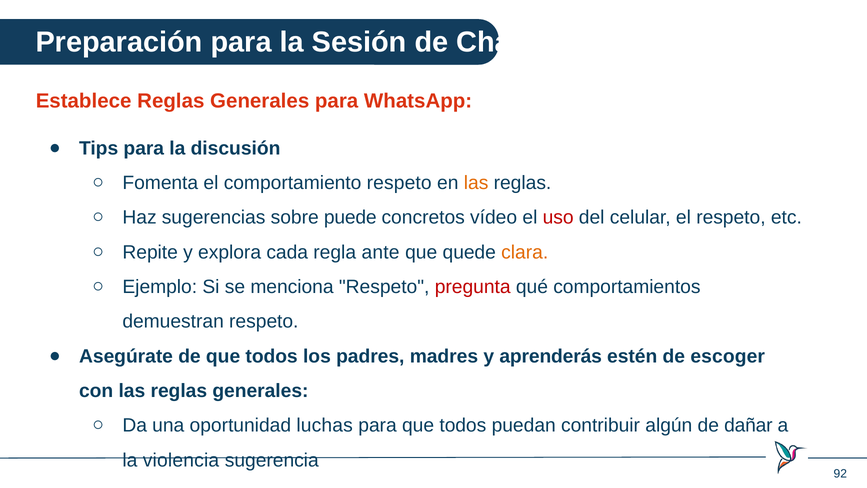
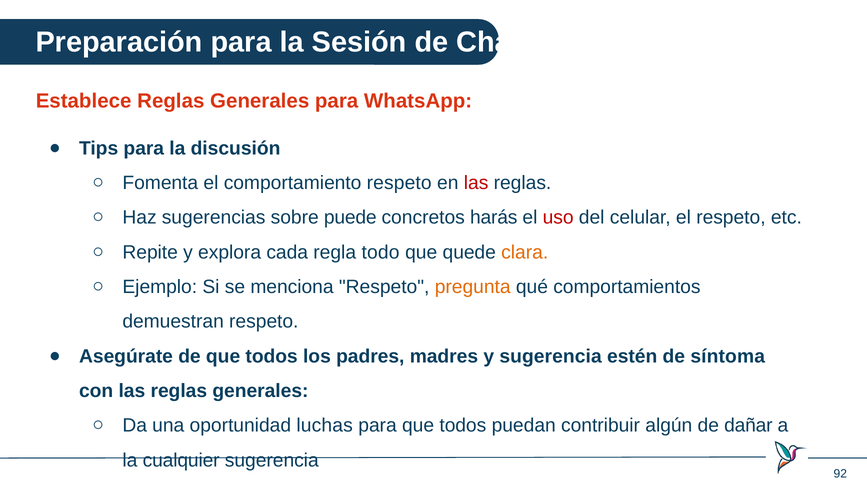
las at (476, 183) colour: orange -> red
vídeo: vídeo -> harás
ante: ante -> todo
pregunta colour: red -> orange
y aprenderás: aprenderás -> sugerencia
escoger: escoger -> síntoma
violencia: violencia -> cualquier
